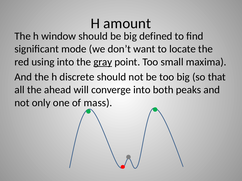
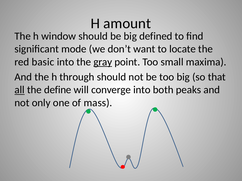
using: using -> basic
discrete: discrete -> through
all underline: none -> present
ahead: ahead -> define
